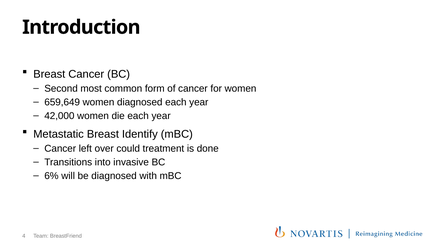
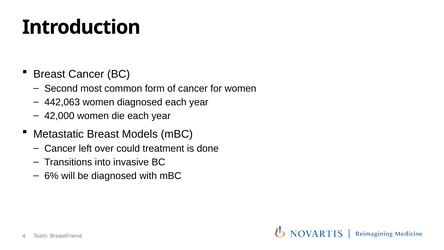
659,649: 659,649 -> 442,063
Identify: Identify -> Models
